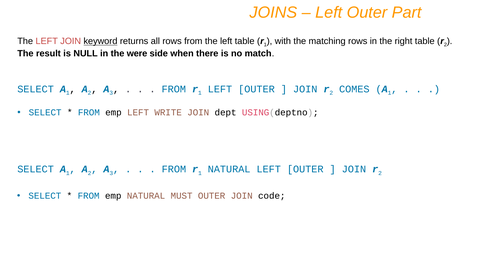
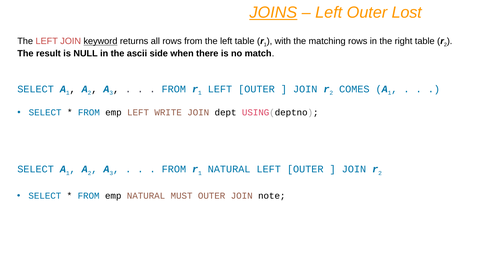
JOINS underline: none -> present
Part: Part -> Lost
were: were -> ascii
code: code -> note
